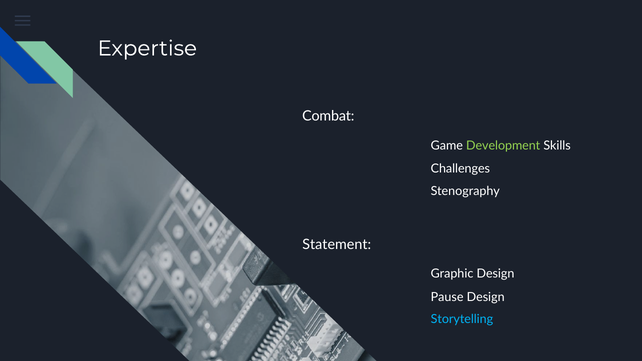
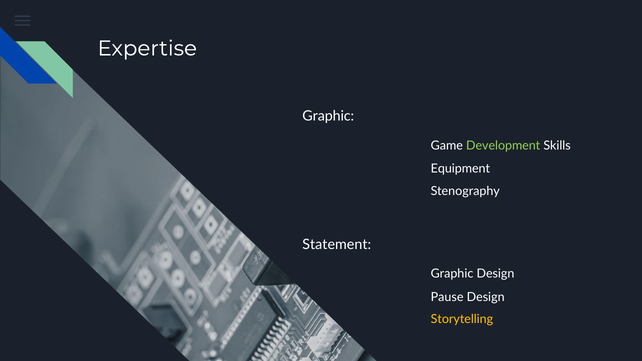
Combat at (328, 116): Combat -> Graphic
Challenges: Challenges -> Equipment
Storytelling colour: light blue -> yellow
